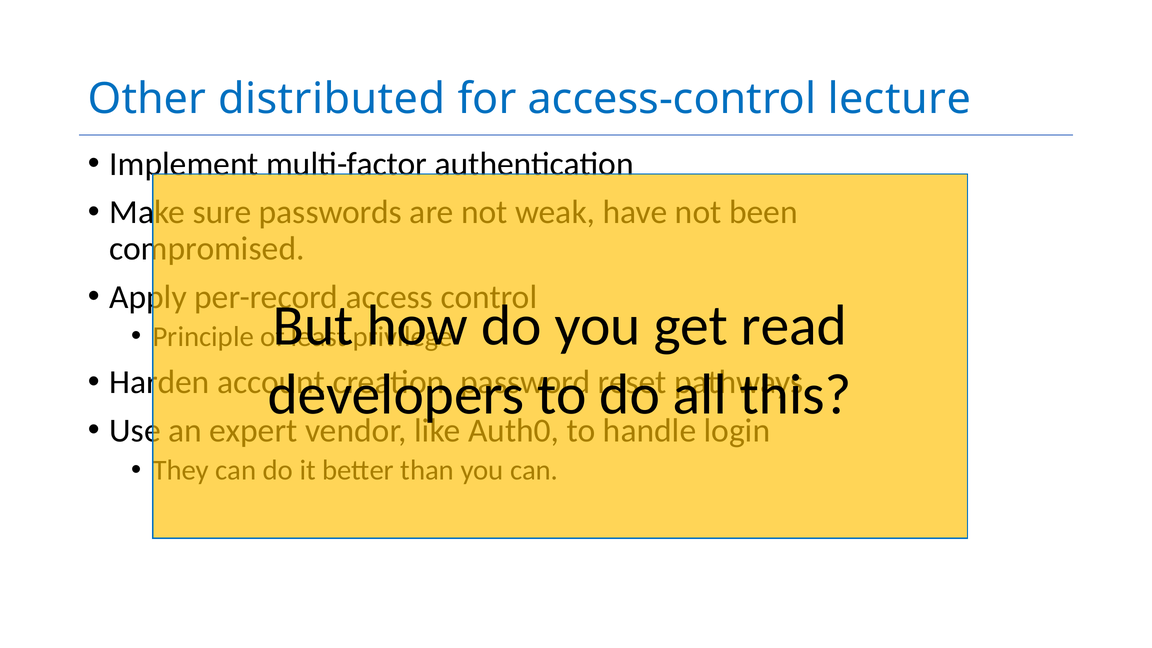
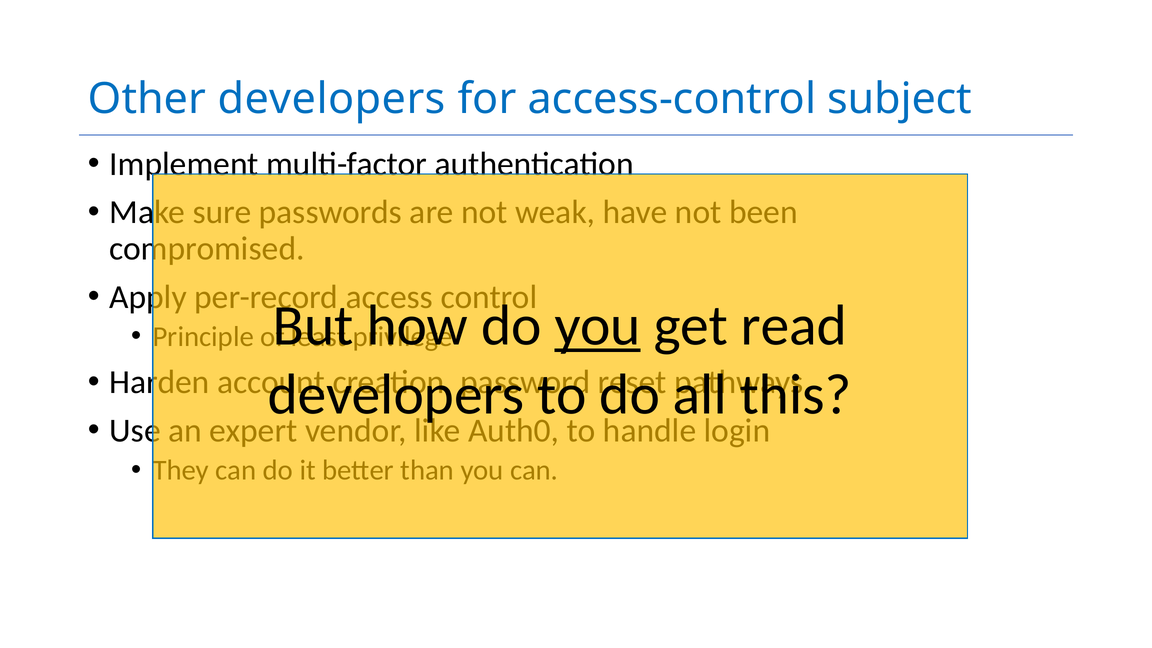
Other distributed: distributed -> developers
lecture: lecture -> subject
you at (598, 326) underline: none -> present
